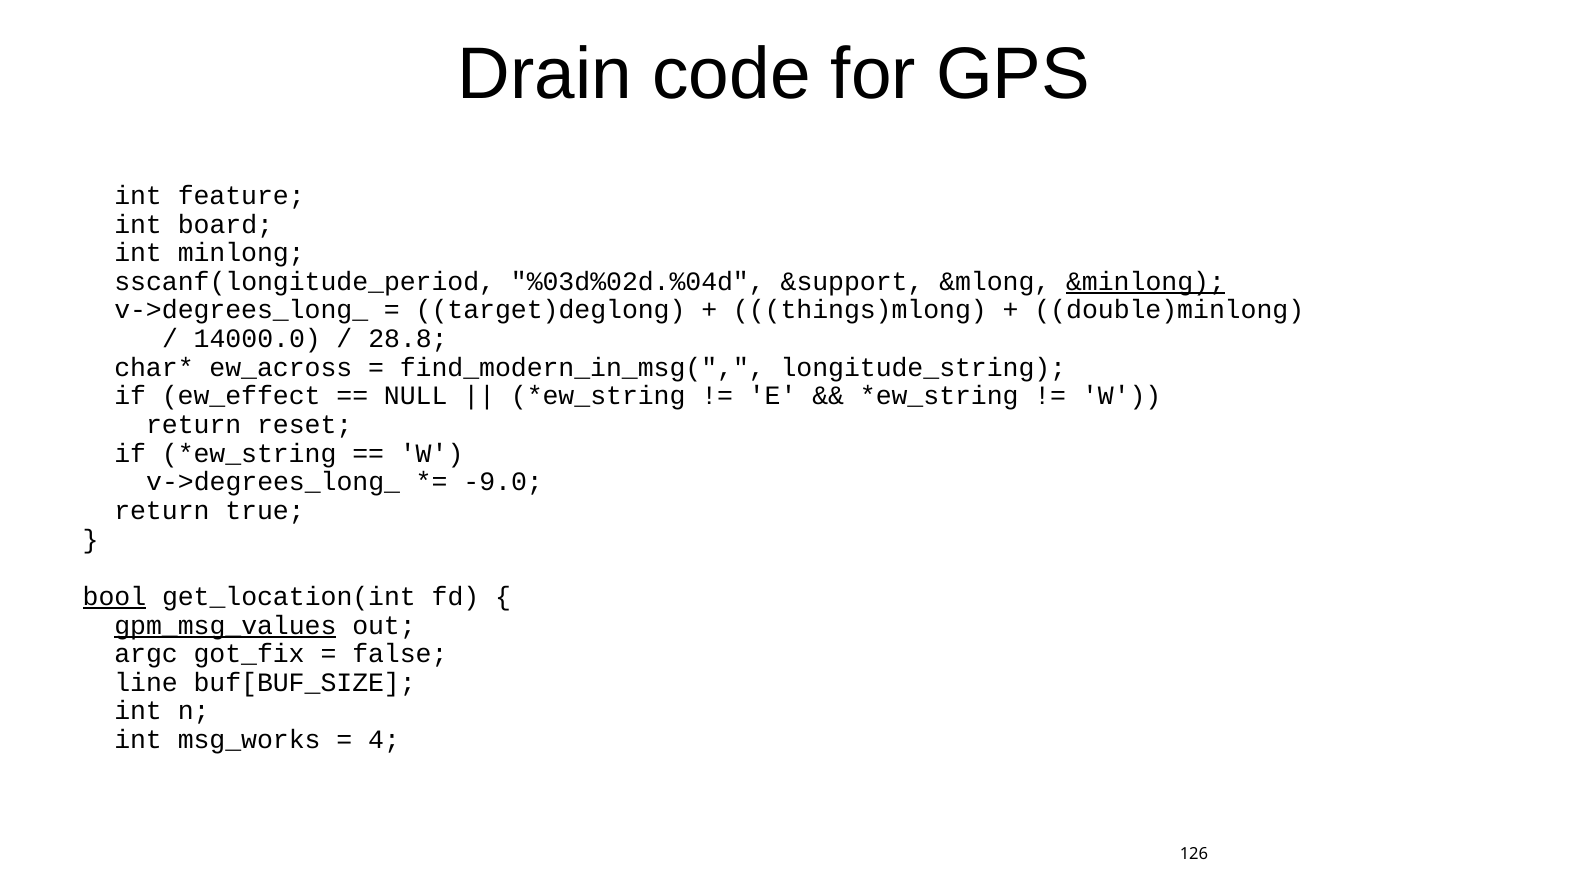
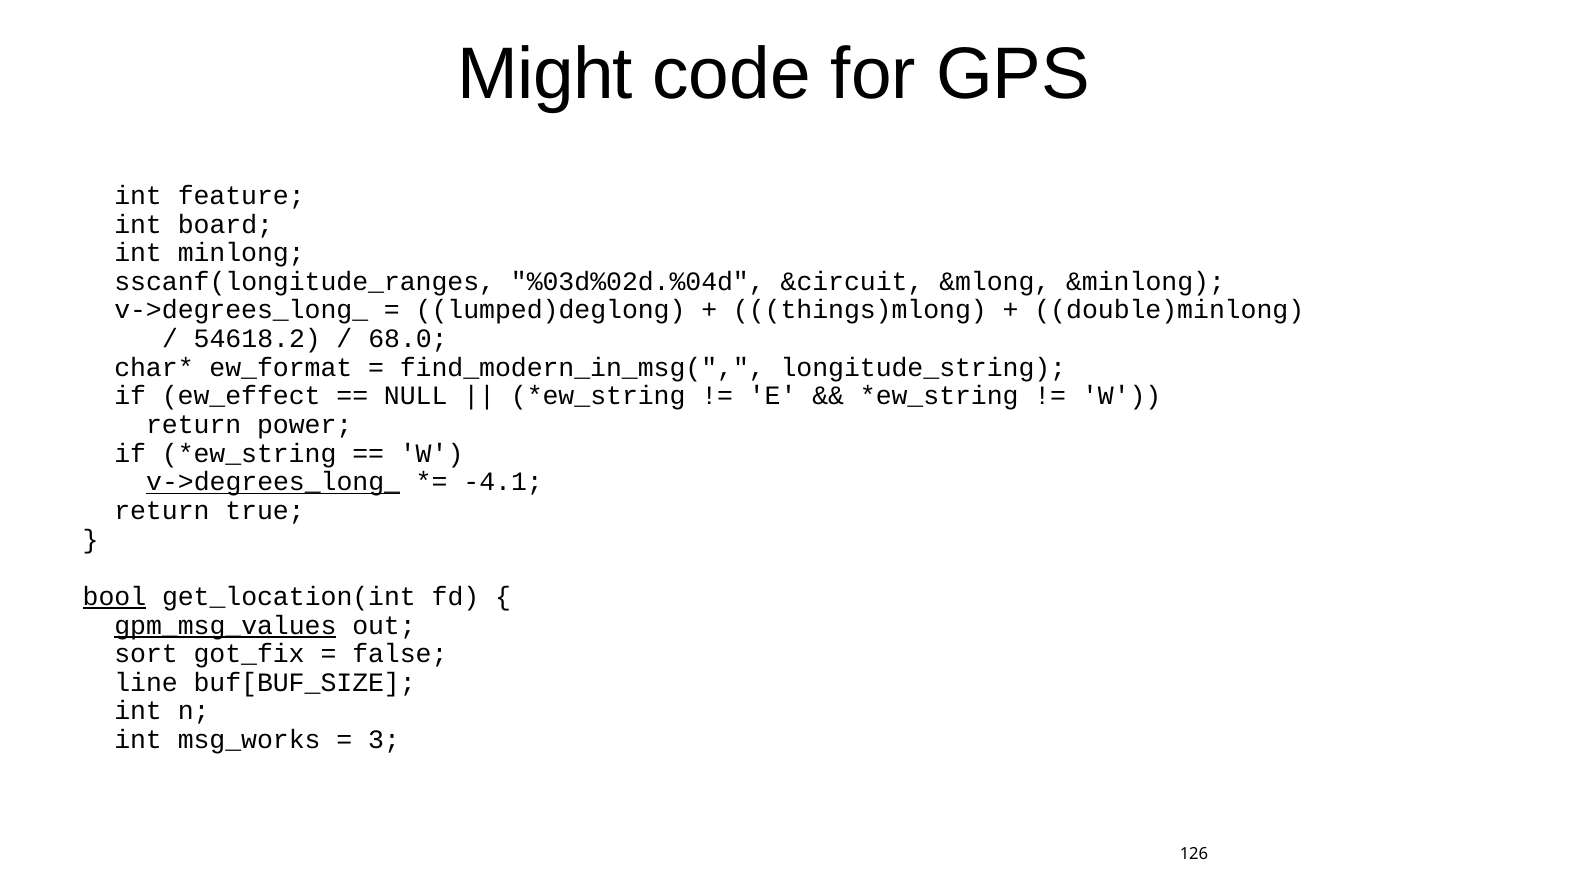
Drain: Drain -> Might
sscanf(longitude_period: sscanf(longitude_period -> sscanf(longitude_ranges
&support: &support -> &circuit
&minlong underline: present -> none
target)deglong: target)deglong -> lumped)deglong
14000.0: 14000.0 -> 54618.2
28.8: 28.8 -> 68.0
ew_across: ew_across -> ew_format
reset: reset -> power
v->degrees_long_ at (273, 482) underline: none -> present
-9.0: -9.0 -> -4.1
argc: argc -> sort
4: 4 -> 3
